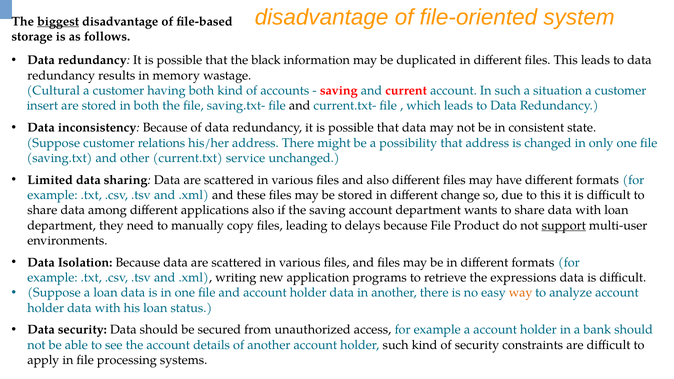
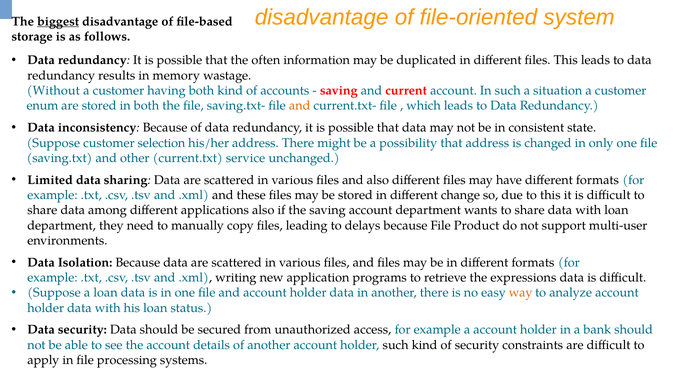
black: black -> often
Cultural: Cultural -> Without
insert: insert -> enum
and at (300, 106) colour: black -> orange
relations: relations -> selection
support underline: present -> none
